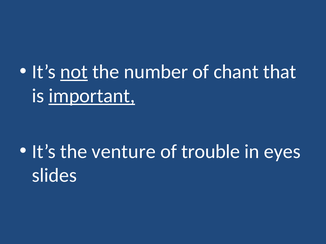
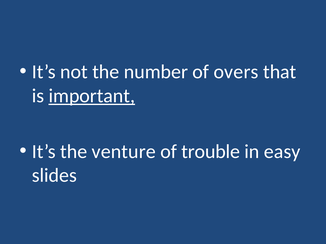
not underline: present -> none
chant: chant -> overs
eyes: eyes -> easy
